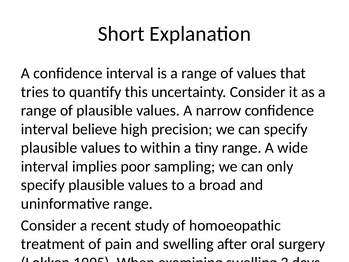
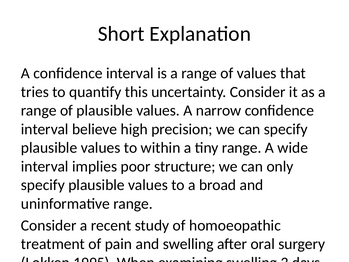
sampling: sampling -> structure
